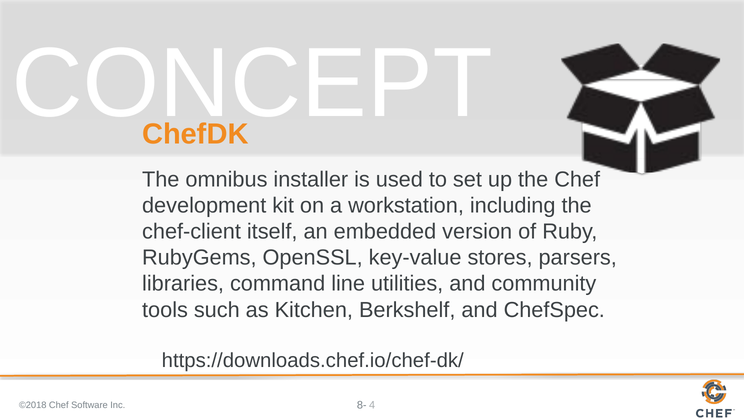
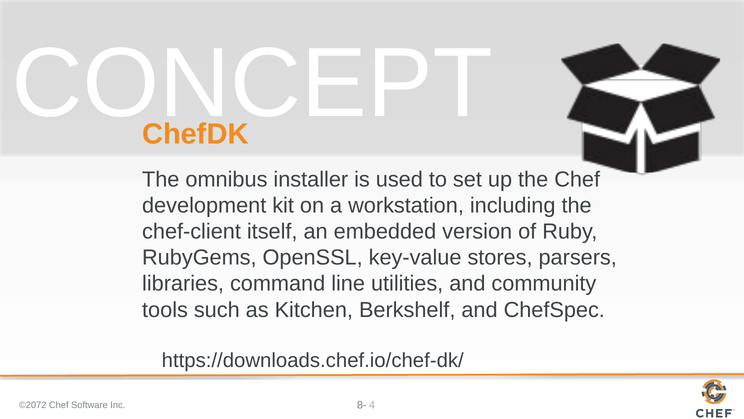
©2018: ©2018 -> ©2072
